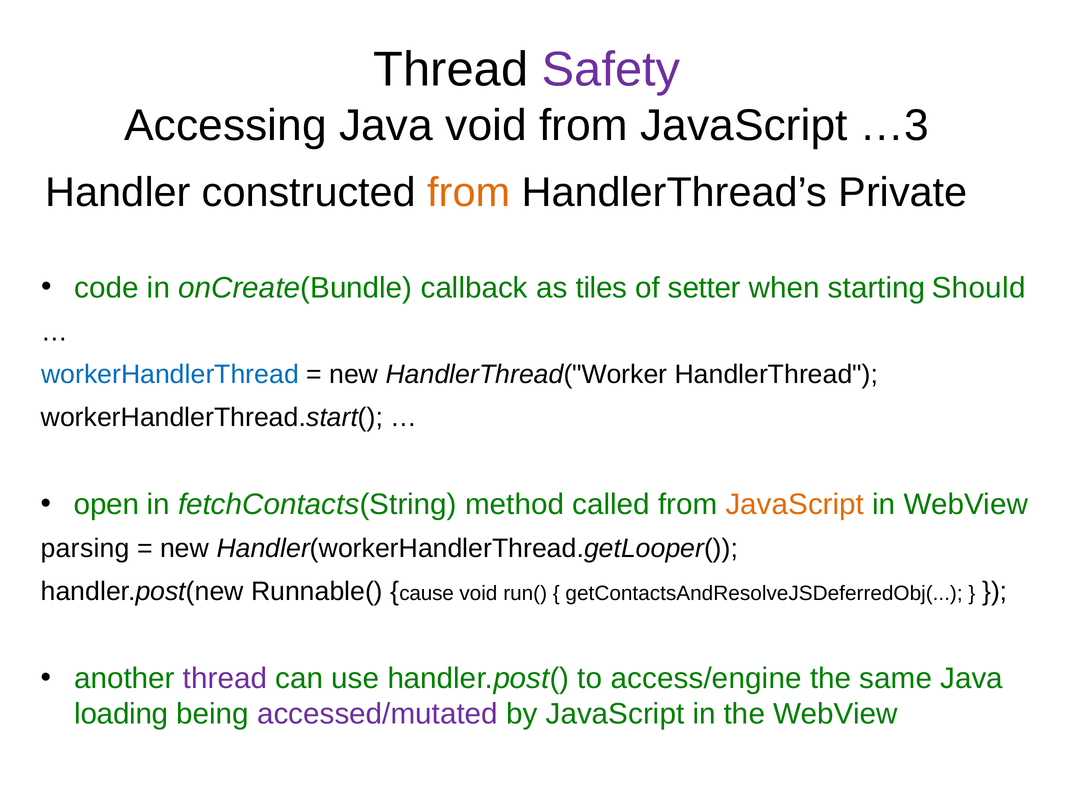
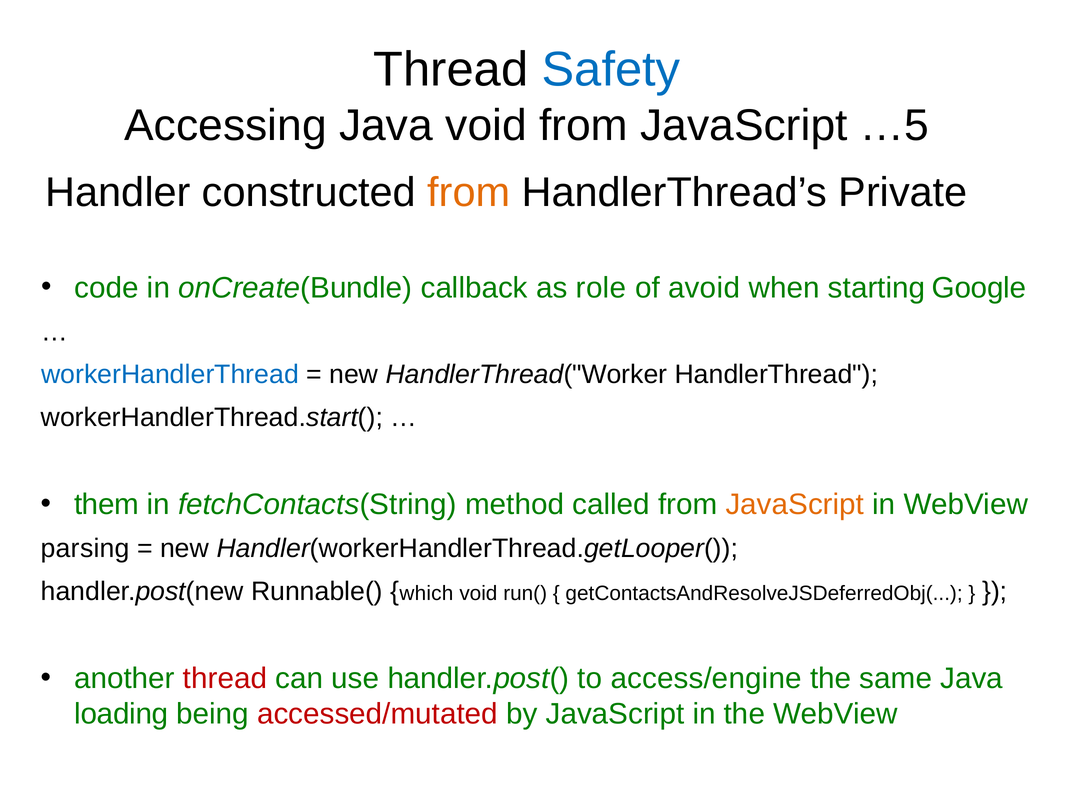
Safety colour: purple -> blue
…3: …3 -> …5
tiles: tiles -> role
setter: setter -> avoid
Should: Should -> Google
open: open -> them
cause: cause -> which
thread at (225, 679) colour: purple -> red
accessed/mutated colour: purple -> red
